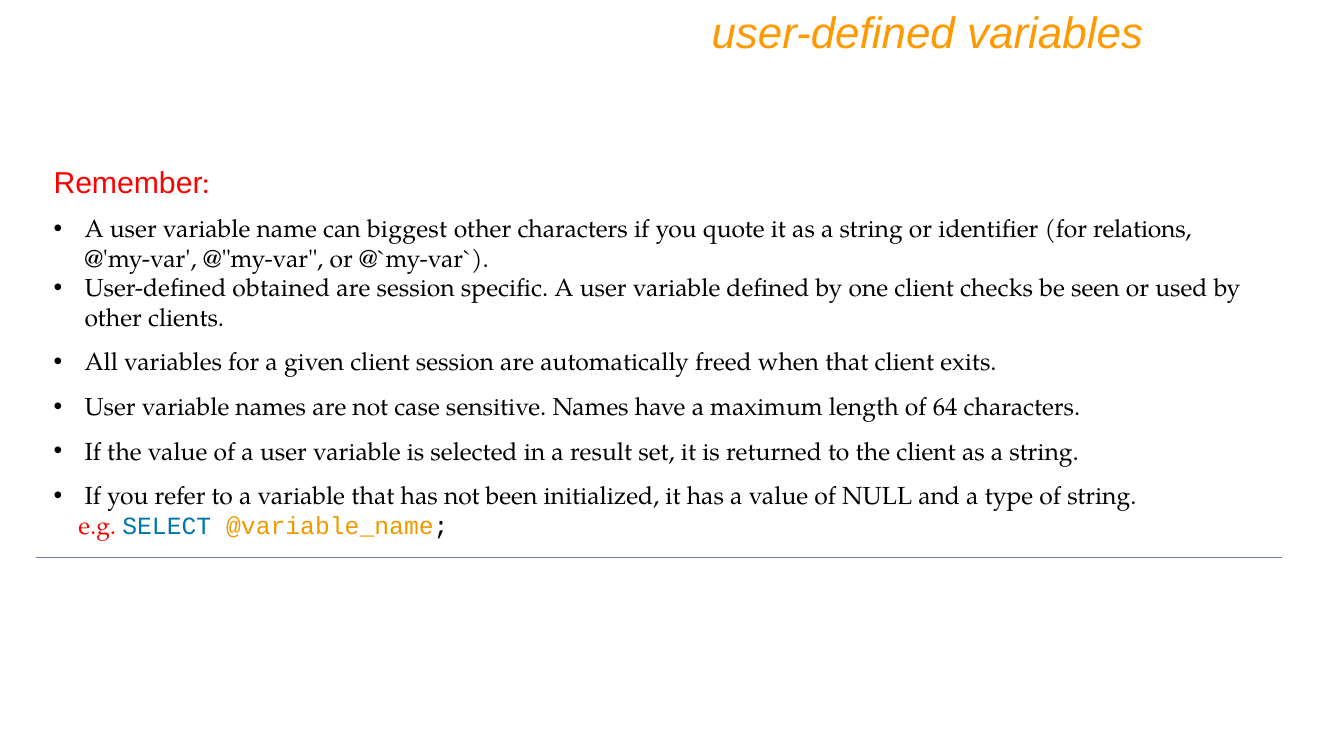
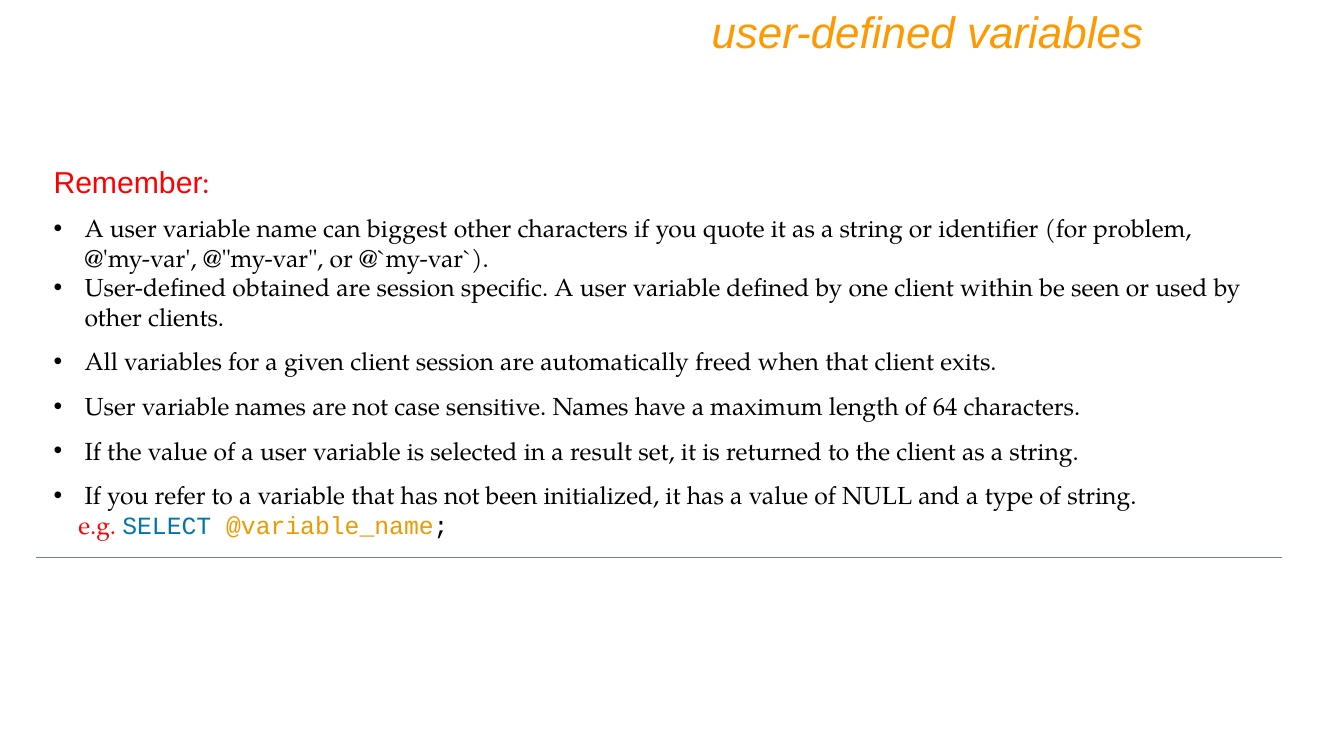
relations: relations -> problem
checks: checks -> within
